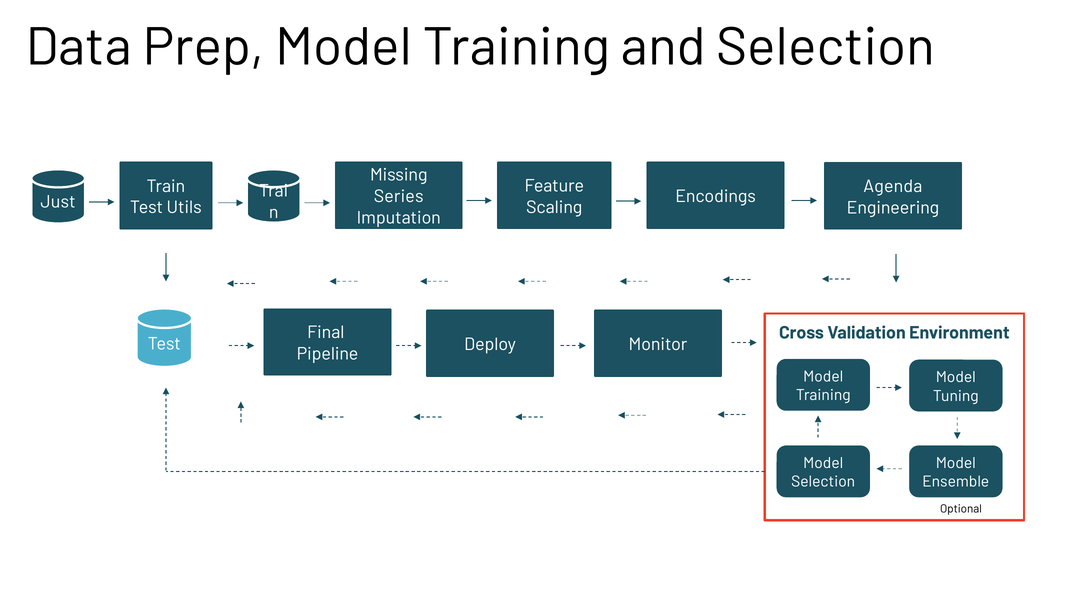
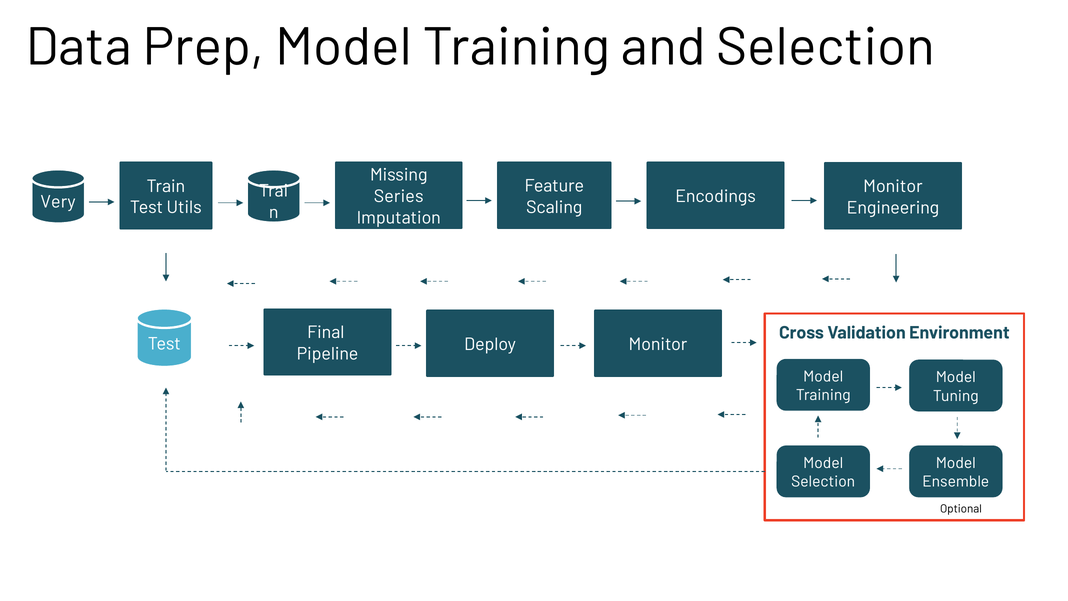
Agenda at (893, 186): Agenda -> Monitor
Just: Just -> Very
